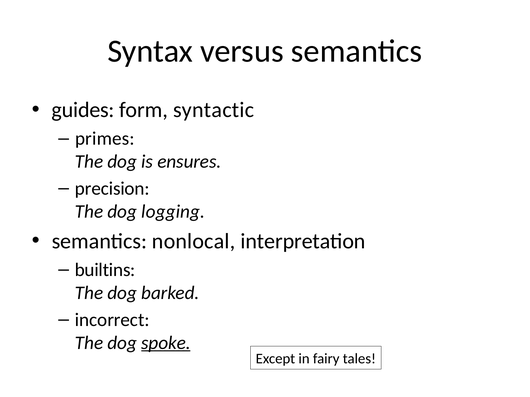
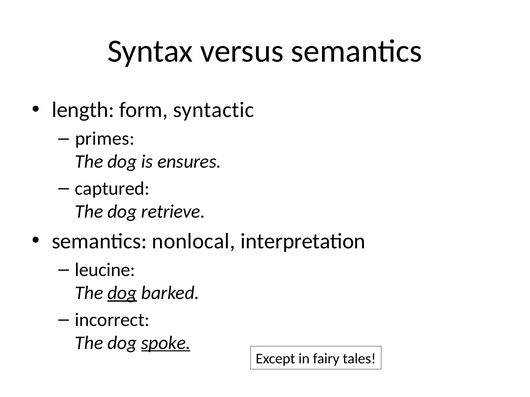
guides: guides -> length
precision: precision -> captured
logging: logging -> retrieve
builtins: builtins -> leucine
dog at (122, 293) underline: none -> present
